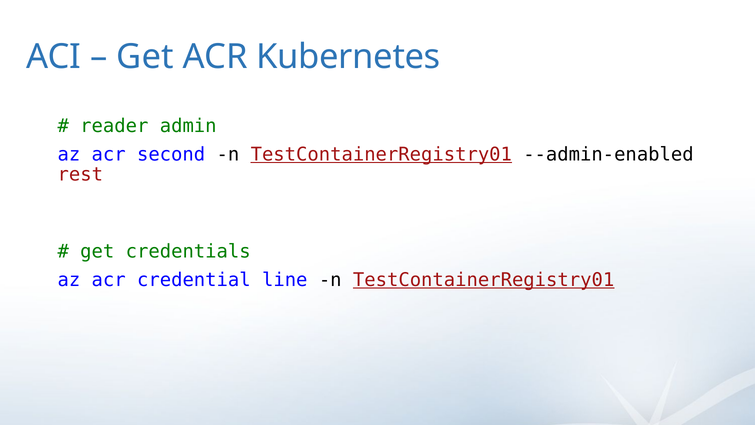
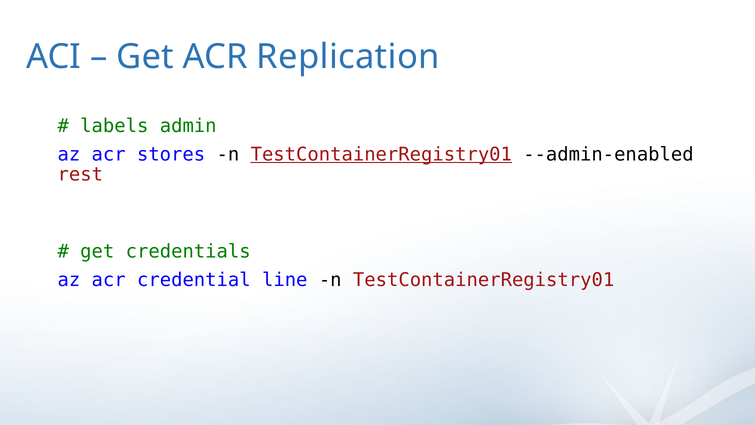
Kubernetes: Kubernetes -> Replication
reader: reader -> labels
second: second -> stores
TestContainerRegistry01 at (484, 280) underline: present -> none
